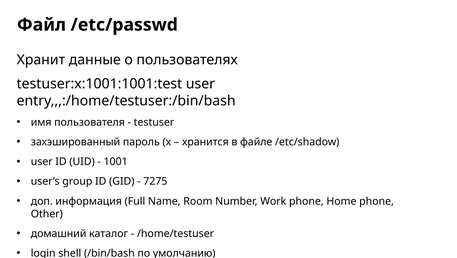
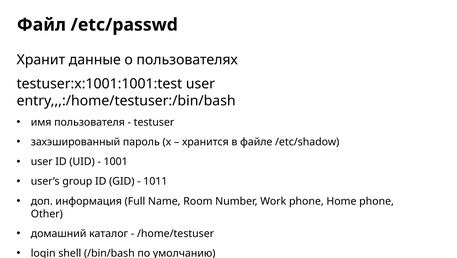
7275: 7275 -> 1011
